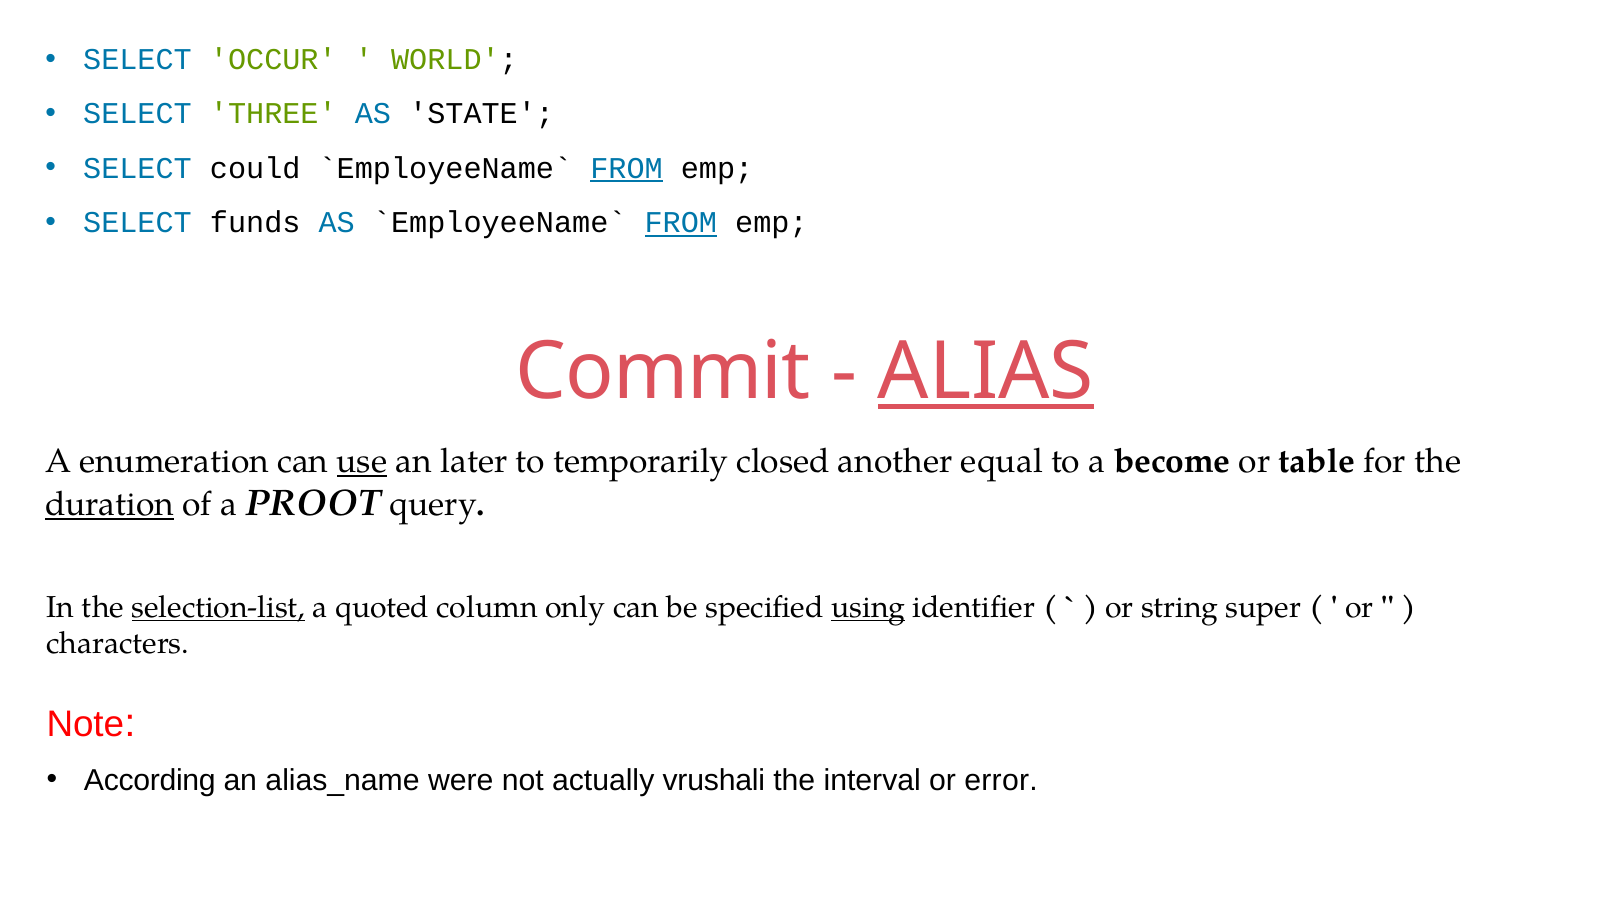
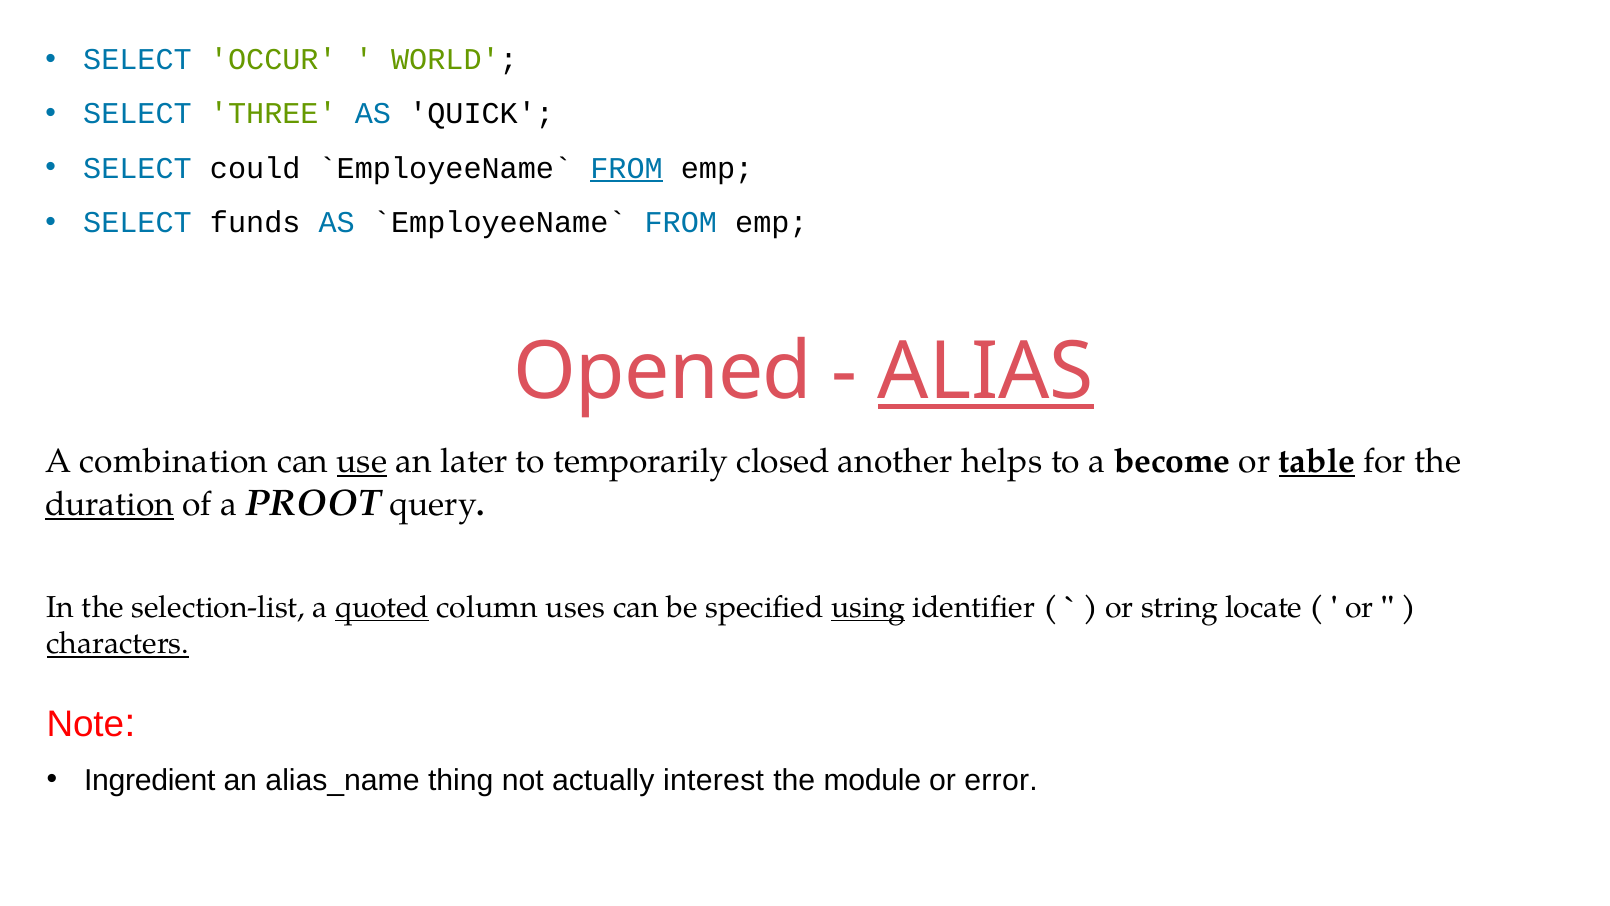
STATE: STATE -> QUICK
FROM at (681, 223) underline: present -> none
Commit: Commit -> Opened
enumeration: enumeration -> combination
equal: equal -> helps
table underline: none -> present
selection-list underline: present -> none
quoted underline: none -> present
only: only -> uses
super: super -> locate
characters underline: none -> present
According: According -> Ingredient
were: were -> thing
vrushali: vrushali -> interest
interval: interval -> module
